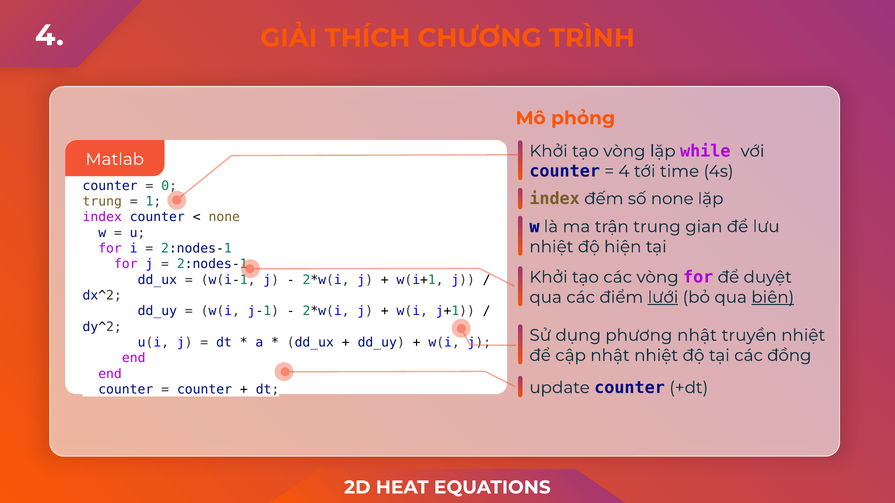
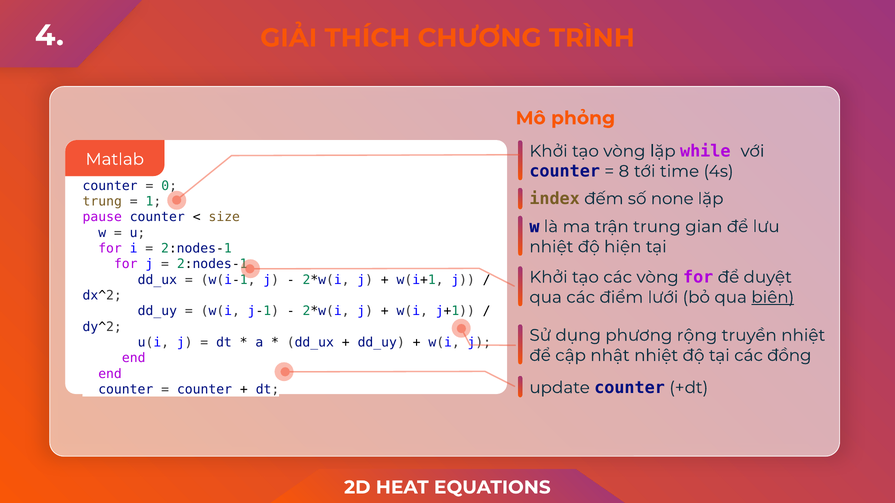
4 at (624, 171): 4 -> 8
index at (102, 217): index -> pause
none at (224, 217): none -> size
lưới underline: present -> none
phương nhật: nhật -> rộng
